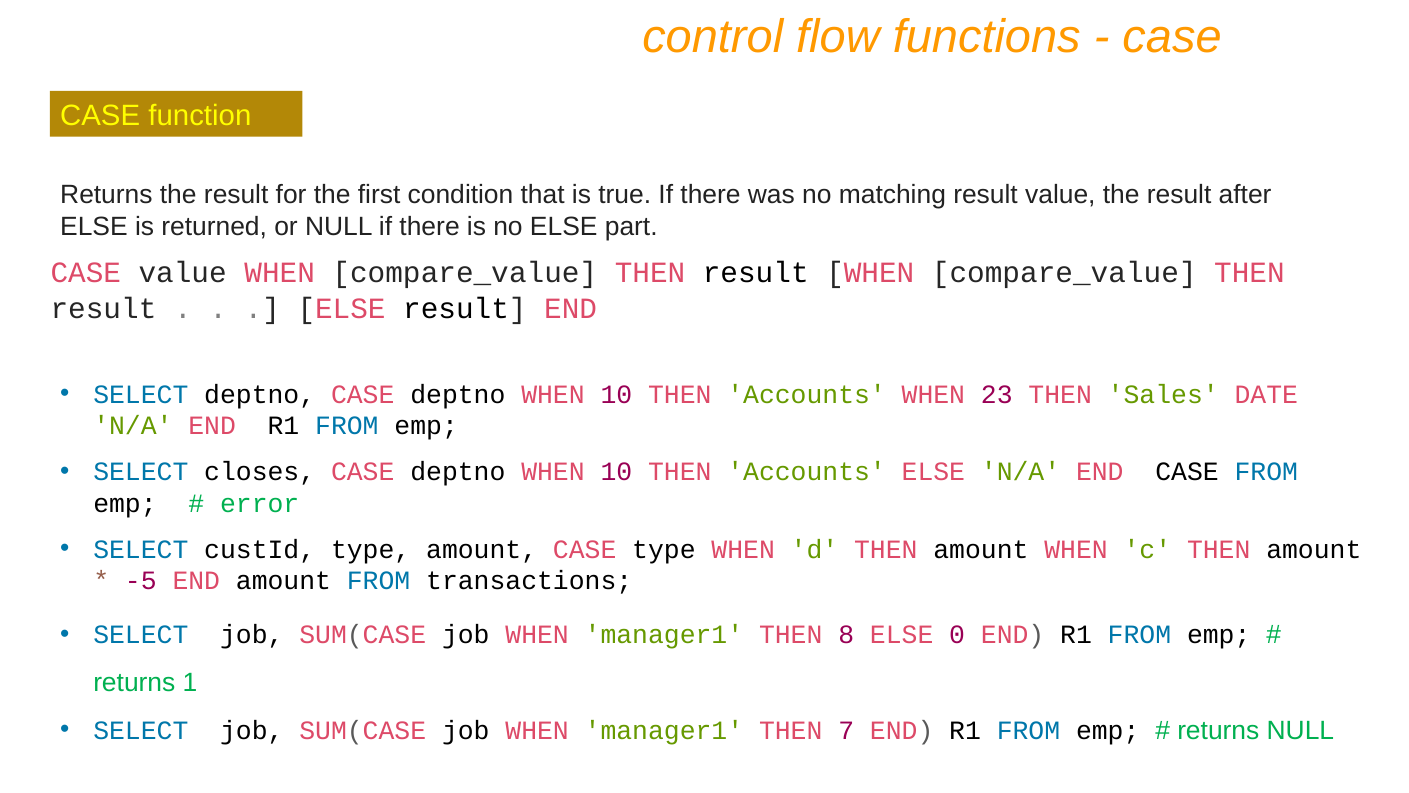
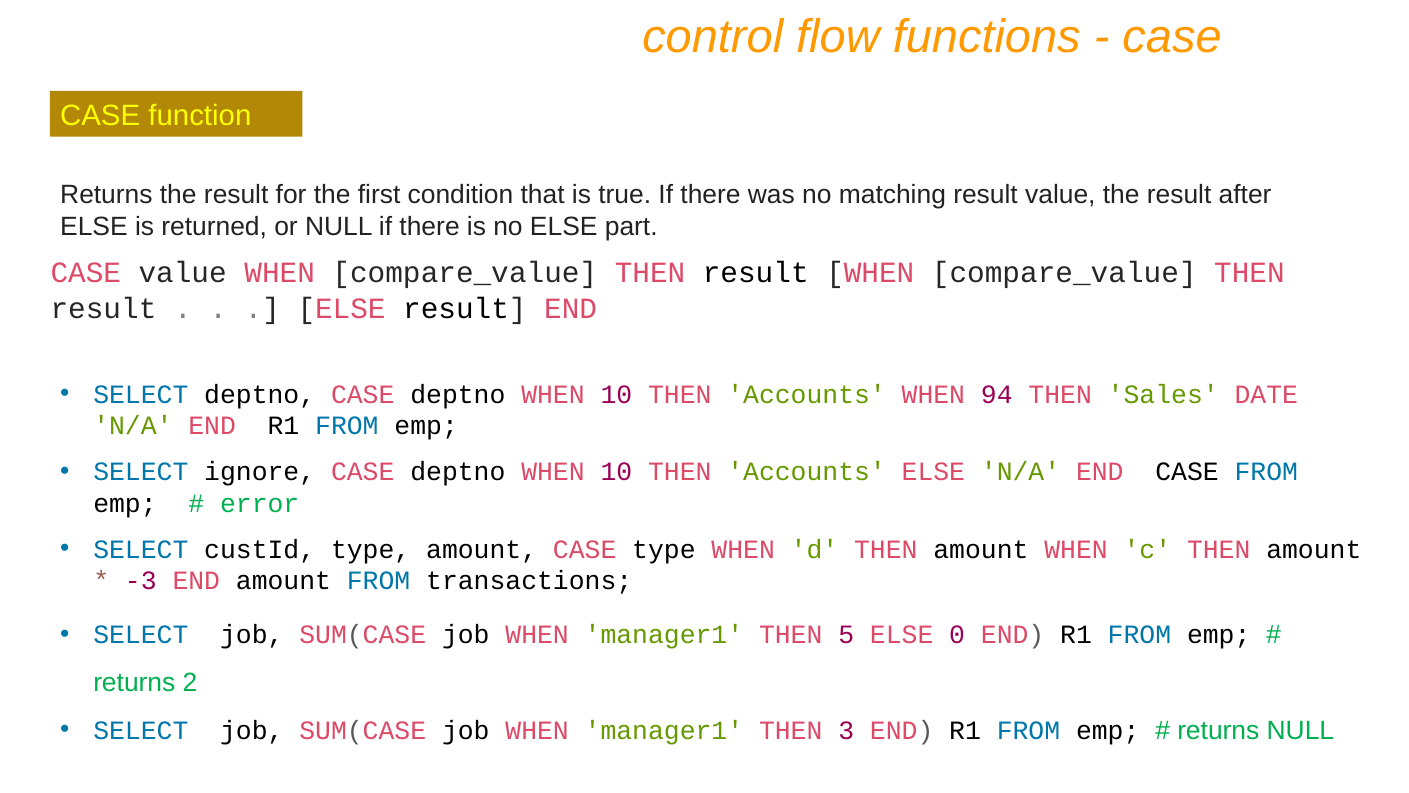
23: 23 -> 94
closes: closes -> ignore
-5: -5 -> -3
8: 8 -> 5
1: 1 -> 2
7: 7 -> 3
